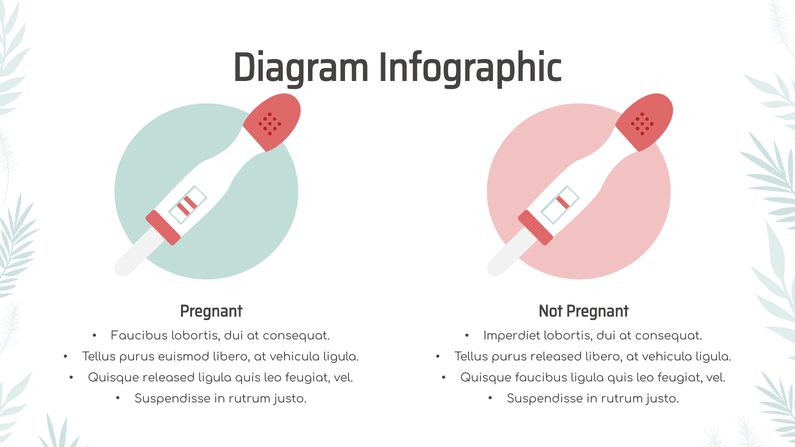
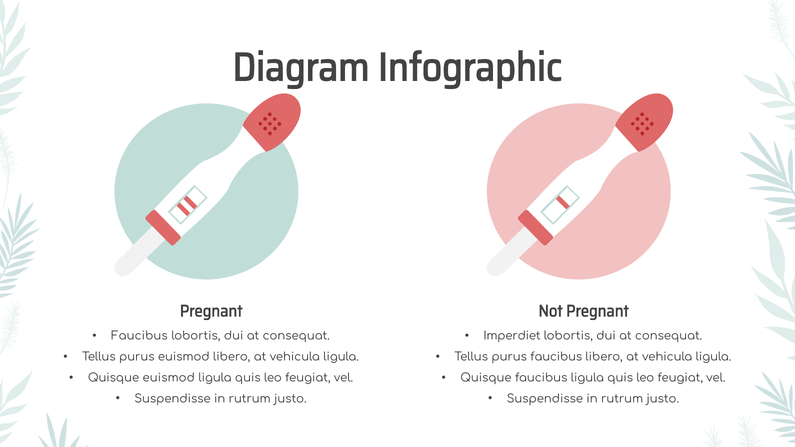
purus released: released -> faucibus
Quisque released: released -> euismod
